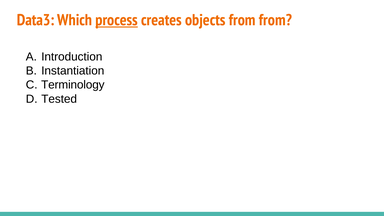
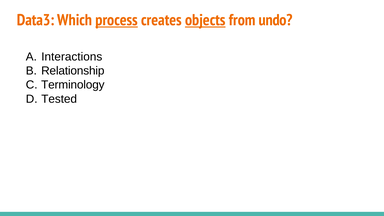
objects underline: none -> present
from from: from -> undo
Introduction: Introduction -> Interactions
Instantiation: Instantiation -> Relationship
